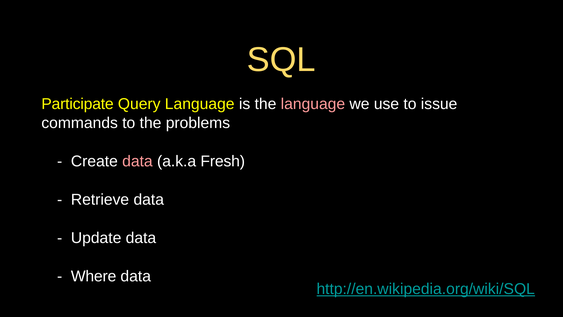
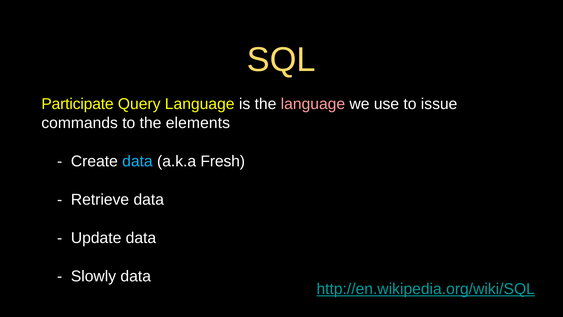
problems: problems -> elements
data at (137, 161) colour: pink -> light blue
Where: Where -> Slowly
